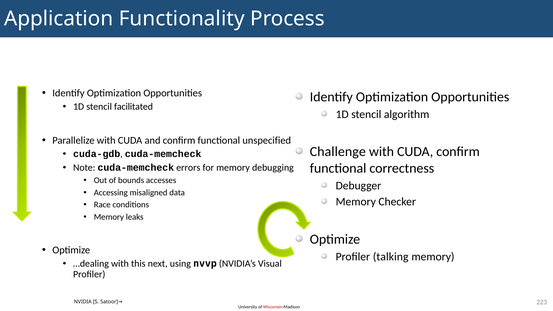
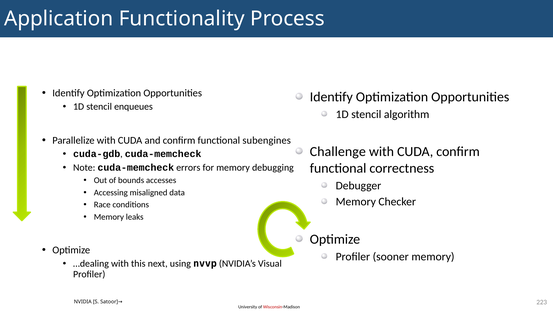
facilitated: facilitated -> enqueues
unspecified: unspecified -> subengines
talking: talking -> sooner
